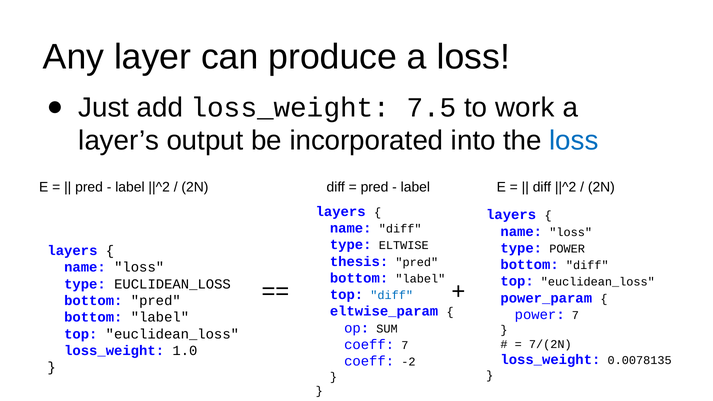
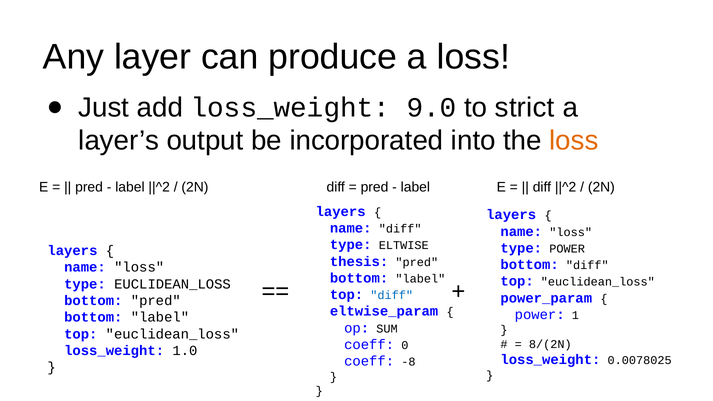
7.5: 7.5 -> 9.0
work: work -> strict
loss at (574, 141) colour: blue -> orange
power 7: 7 -> 1
coeff 7: 7 -> 0
7/(2N: 7/(2N -> 8/(2N
0.0078135: 0.0078135 -> 0.0078025
-2: -2 -> -8
